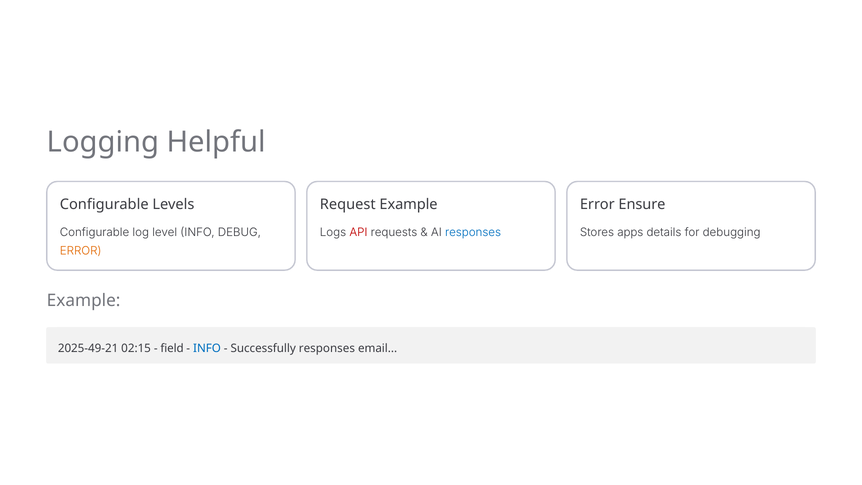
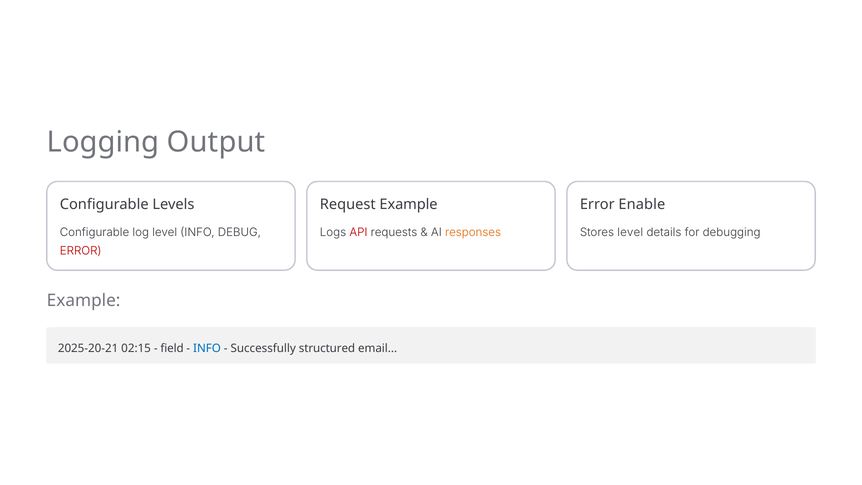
Helpful: Helpful -> Output
Ensure: Ensure -> Enable
responses at (473, 232) colour: blue -> orange
Stores apps: apps -> level
ERROR at (81, 251) colour: orange -> red
2025-49-21: 2025-49-21 -> 2025-20-21
Successfully responses: responses -> structured
